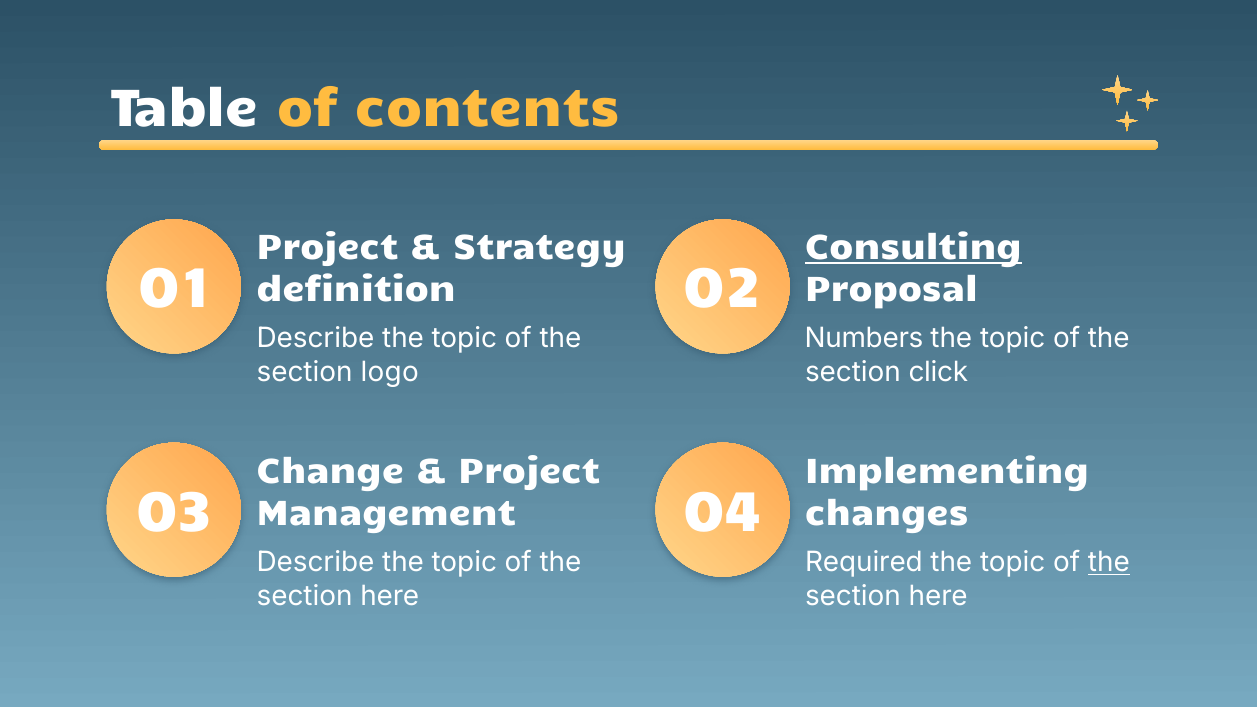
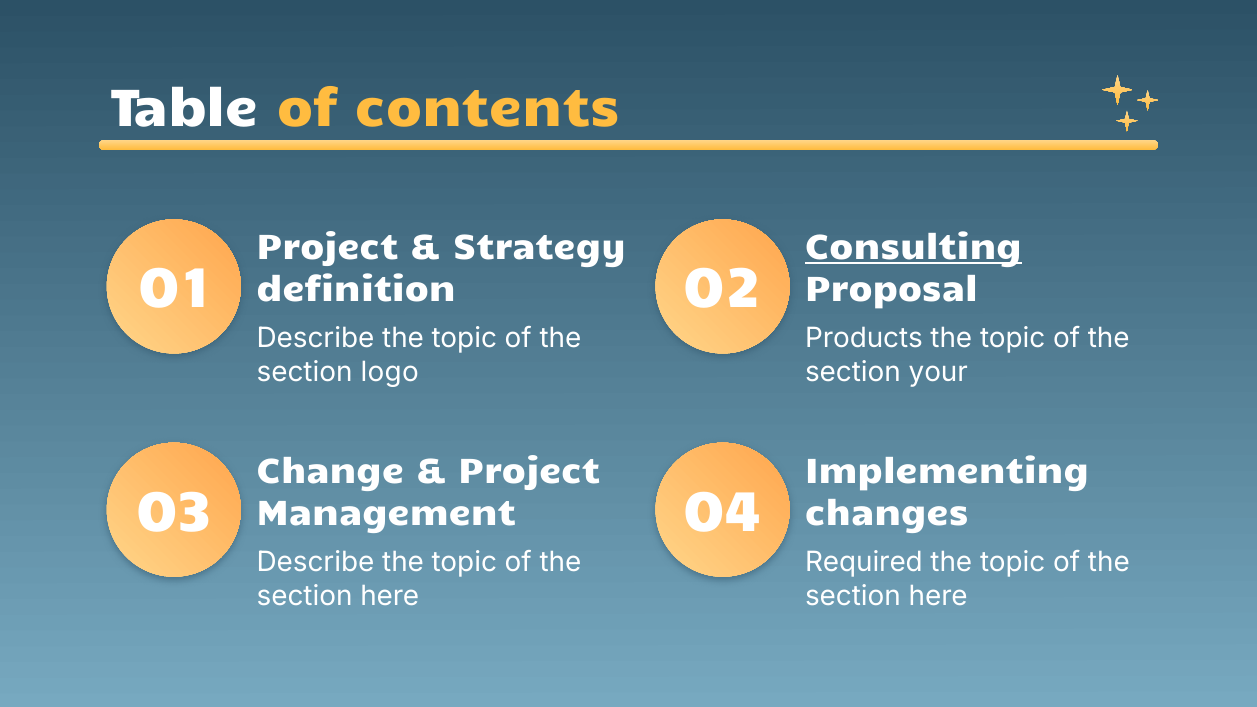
Numbers: Numbers -> Products
click: click -> your
the at (1109, 563) underline: present -> none
